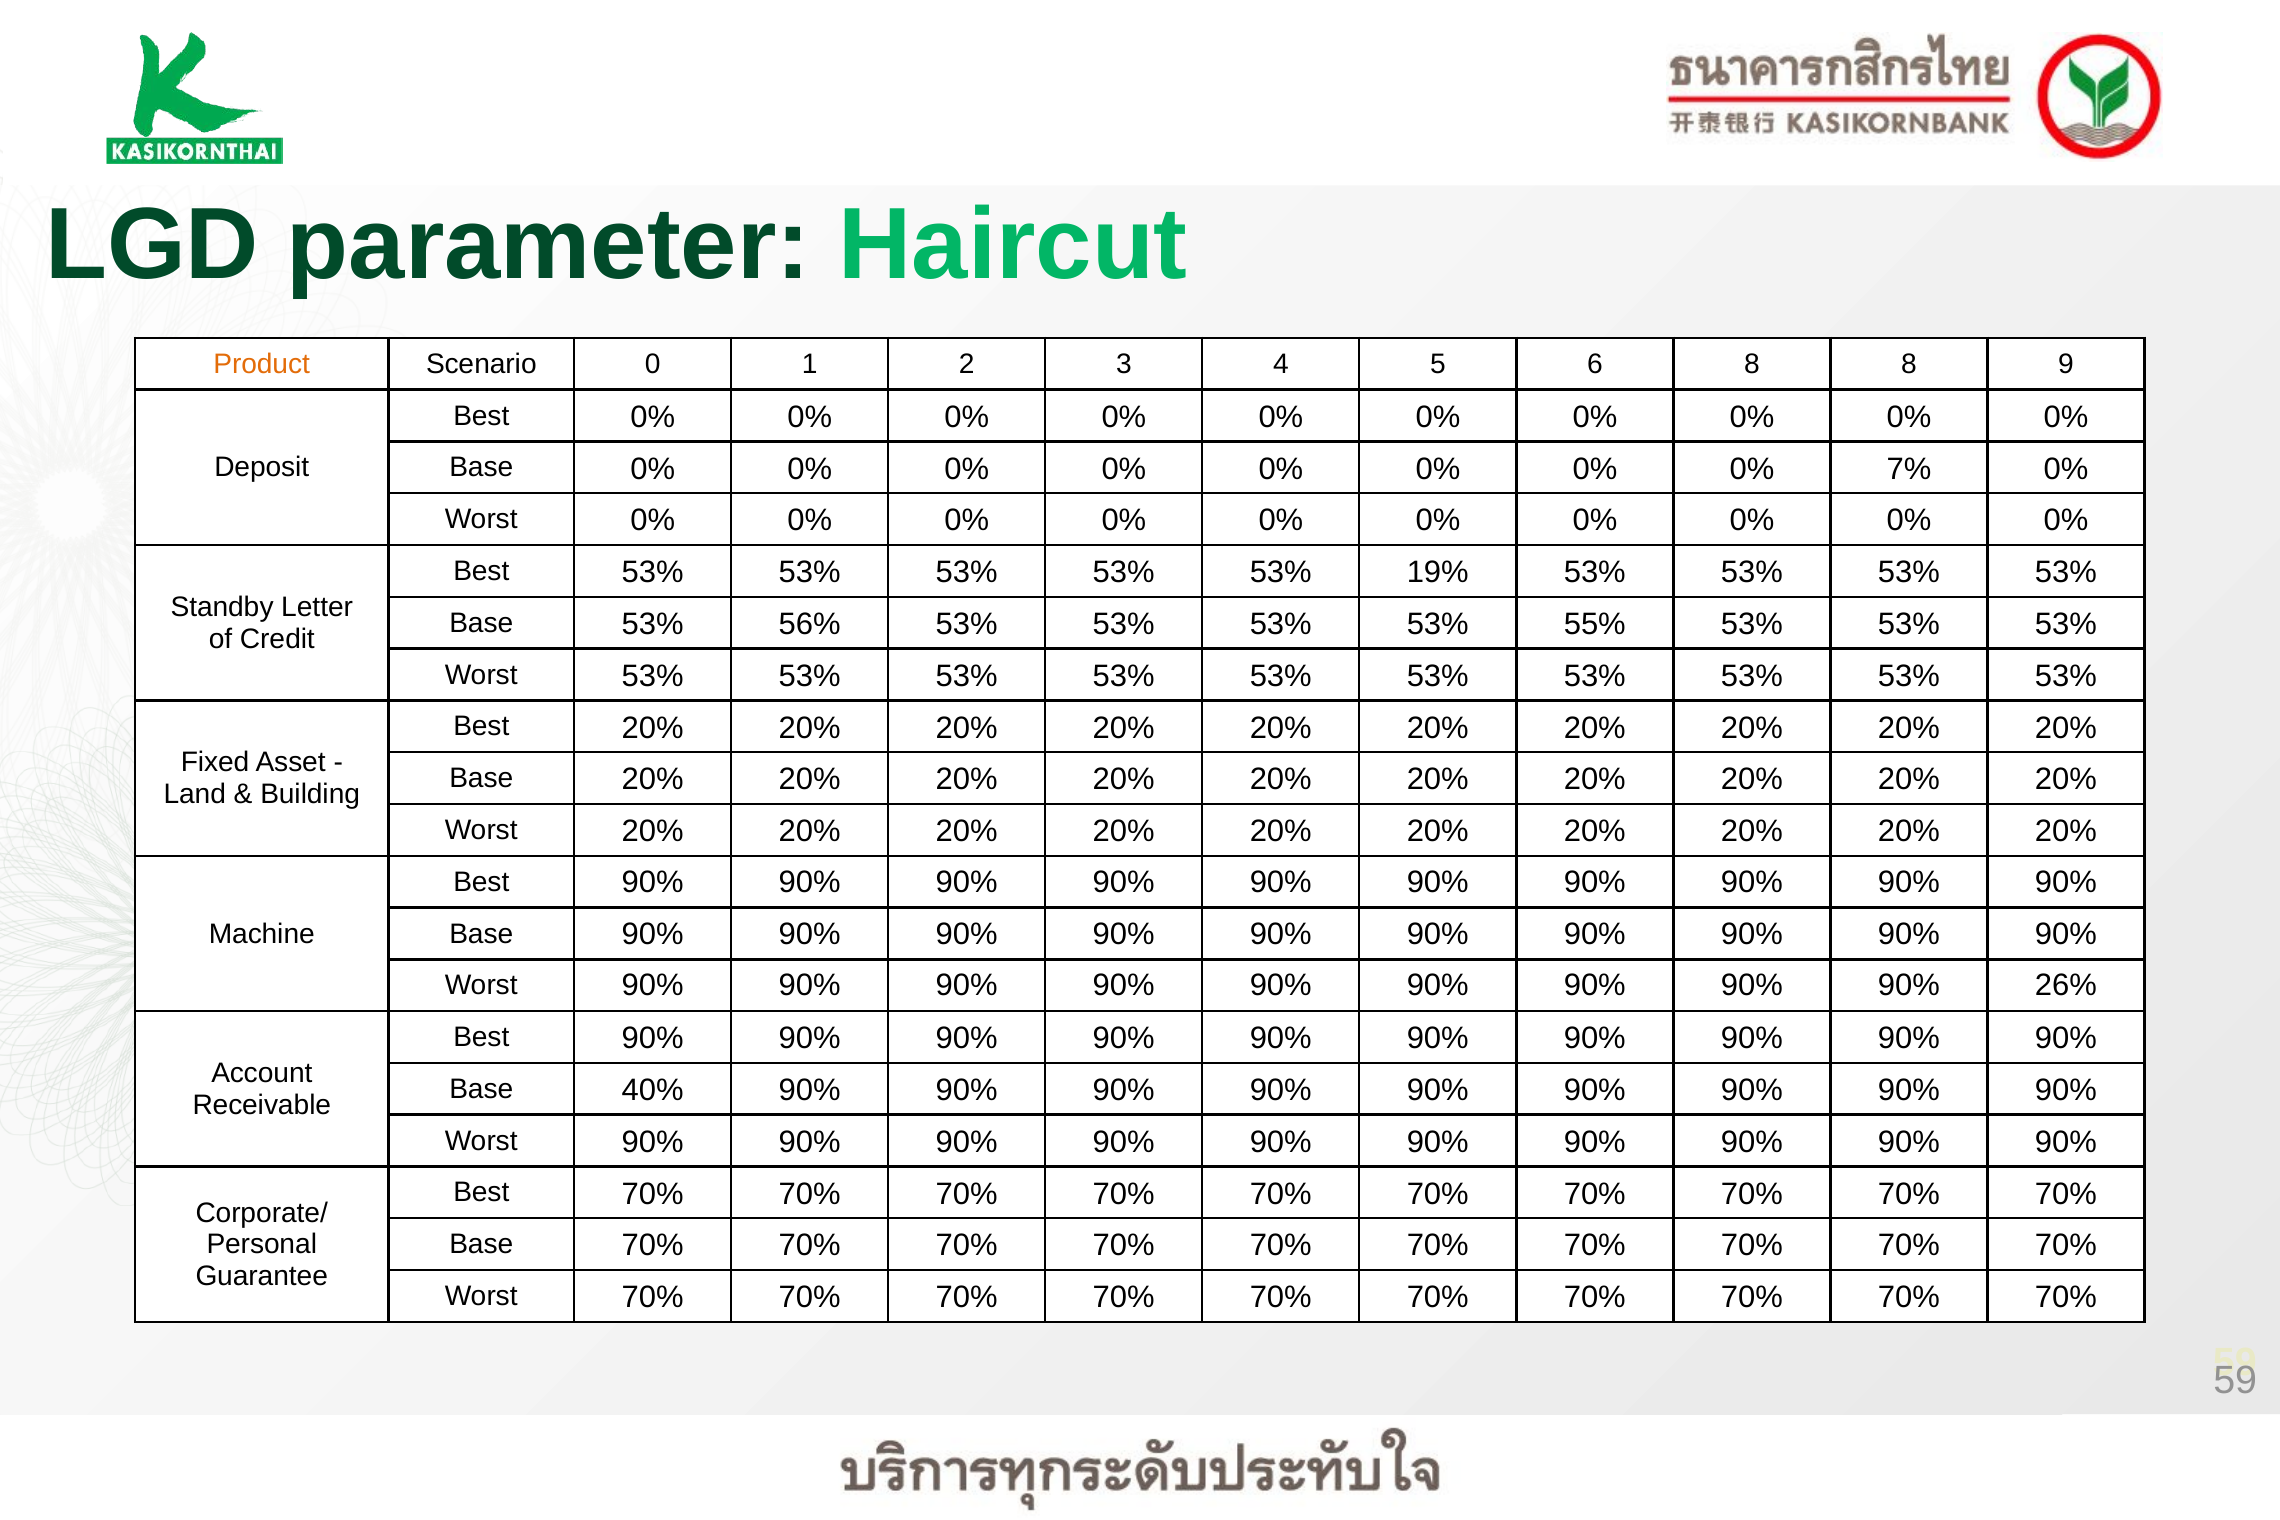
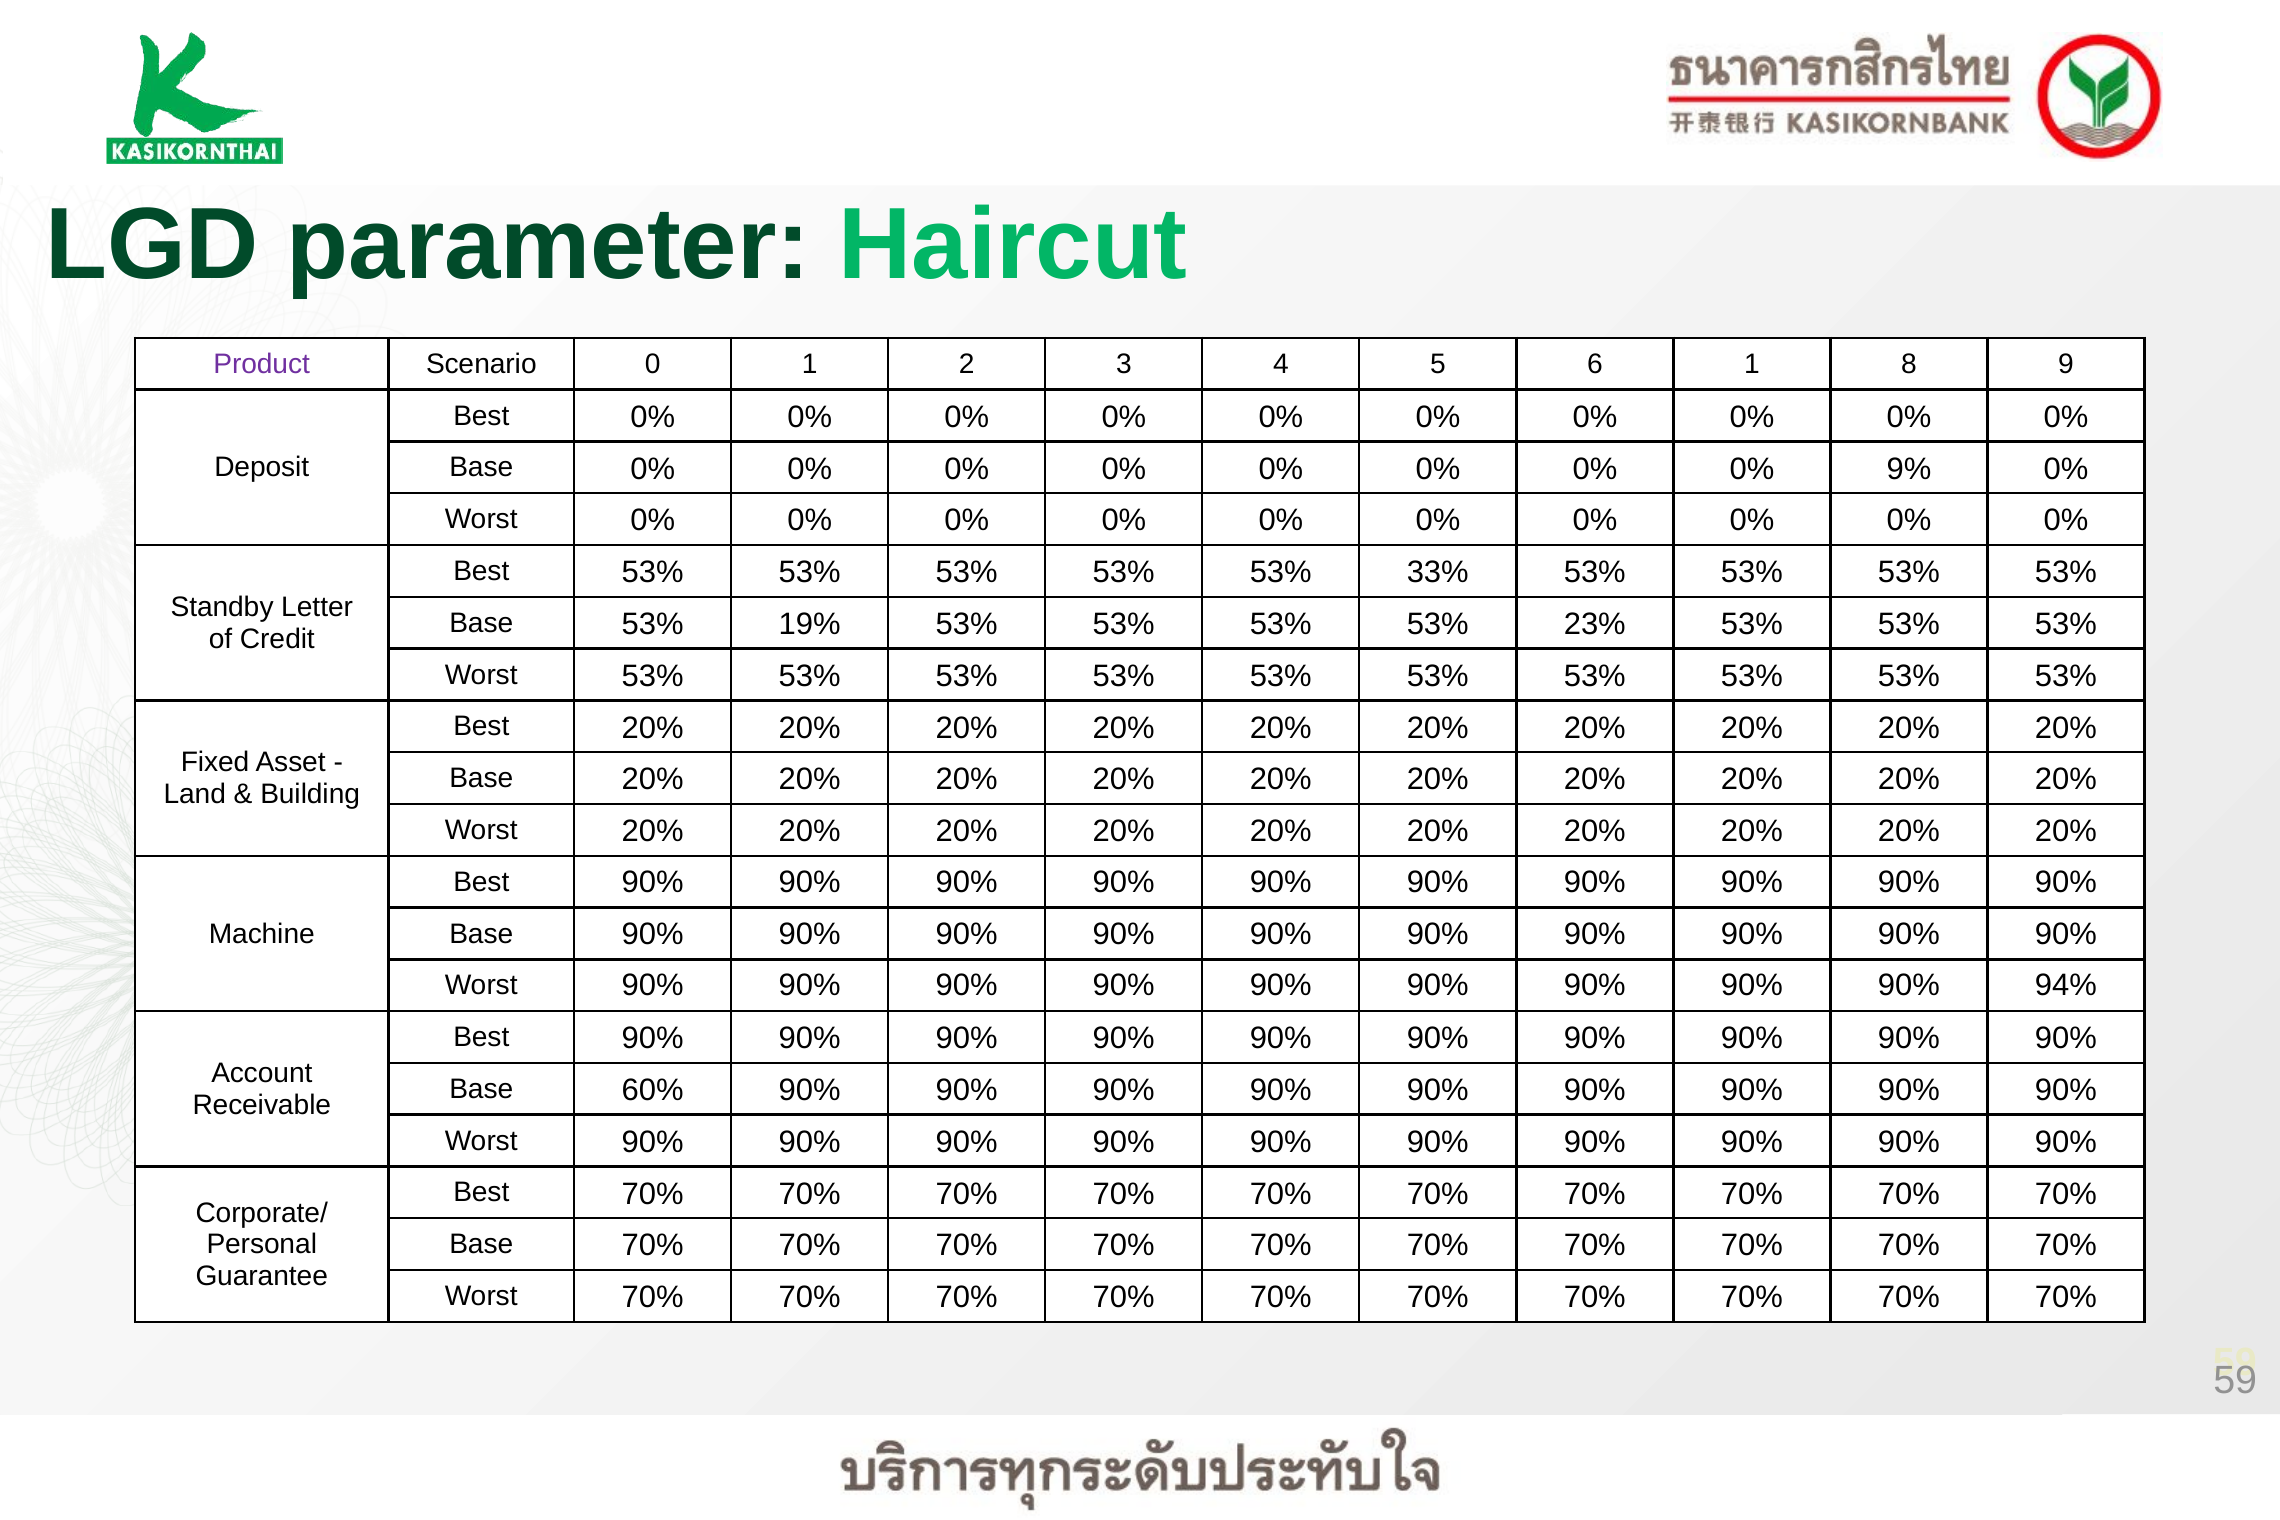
Product colour: orange -> purple
6 8: 8 -> 1
7%: 7% -> 9%
19%: 19% -> 33%
56%: 56% -> 19%
55%: 55% -> 23%
26%: 26% -> 94%
40%: 40% -> 60%
